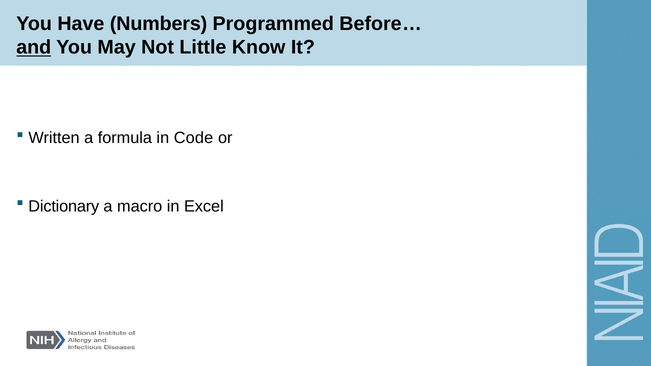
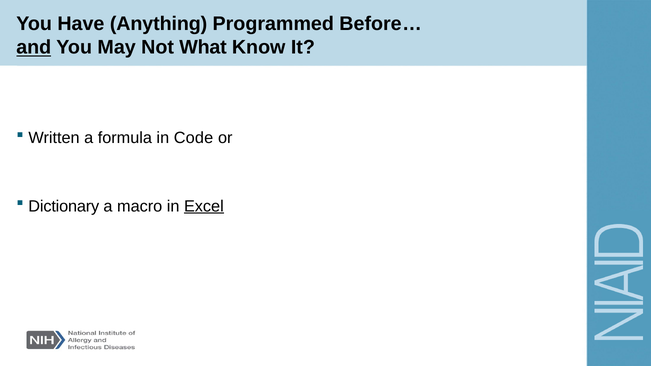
Numbers: Numbers -> Anything
Little: Little -> What
Excel underline: none -> present
